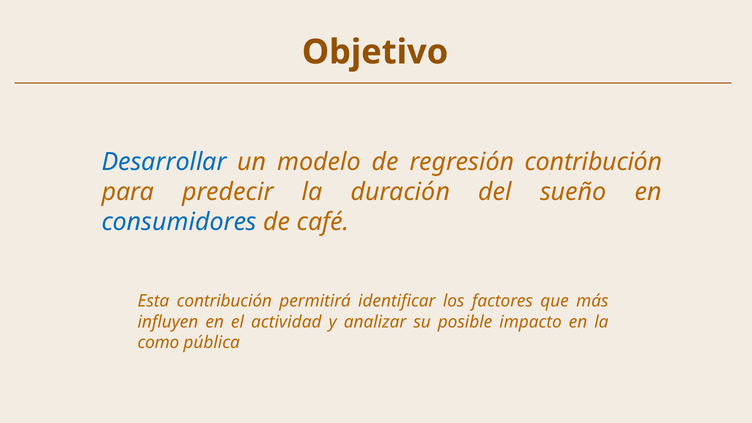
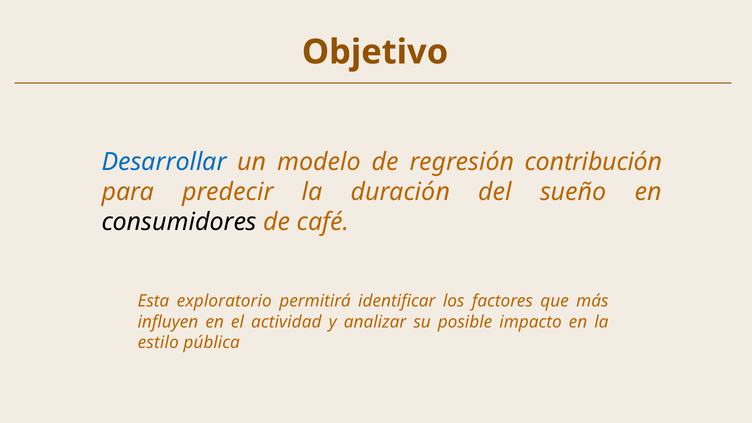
consumidores colour: blue -> black
Esta contribución: contribución -> exploratorio
como: como -> estilo
